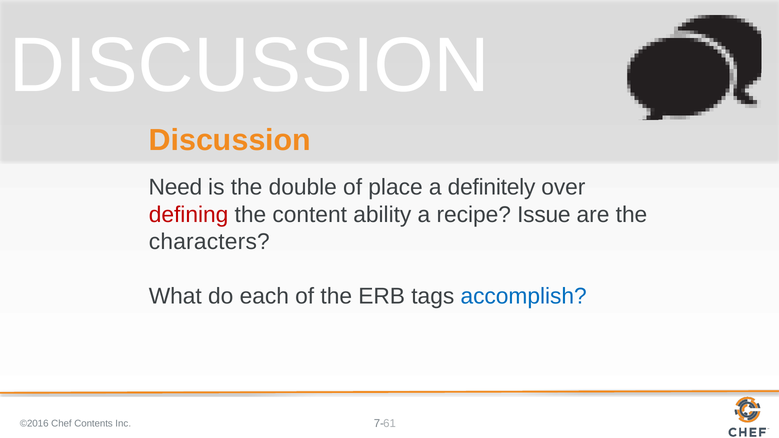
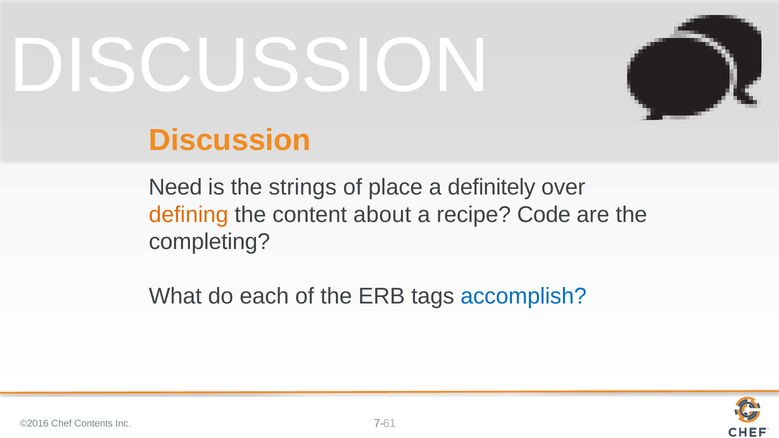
double: double -> strings
defining colour: red -> orange
ability: ability -> about
Issue: Issue -> Code
characters: characters -> completing
